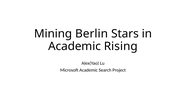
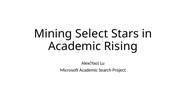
Berlin: Berlin -> Select
